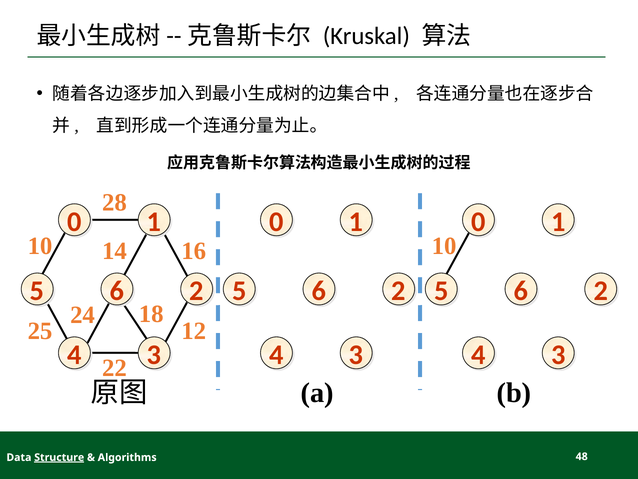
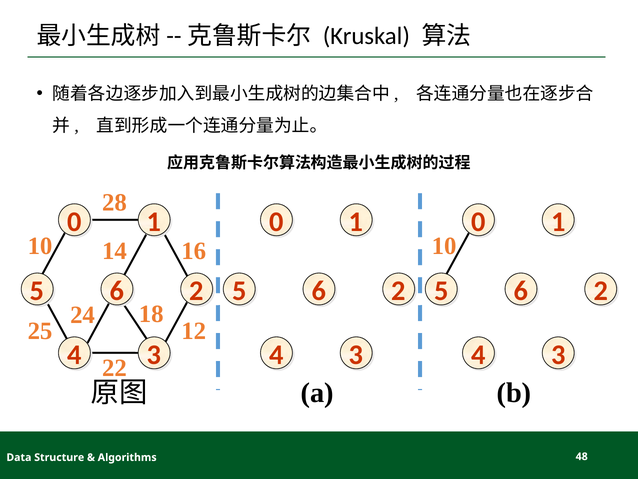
Structure underline: present -> none
